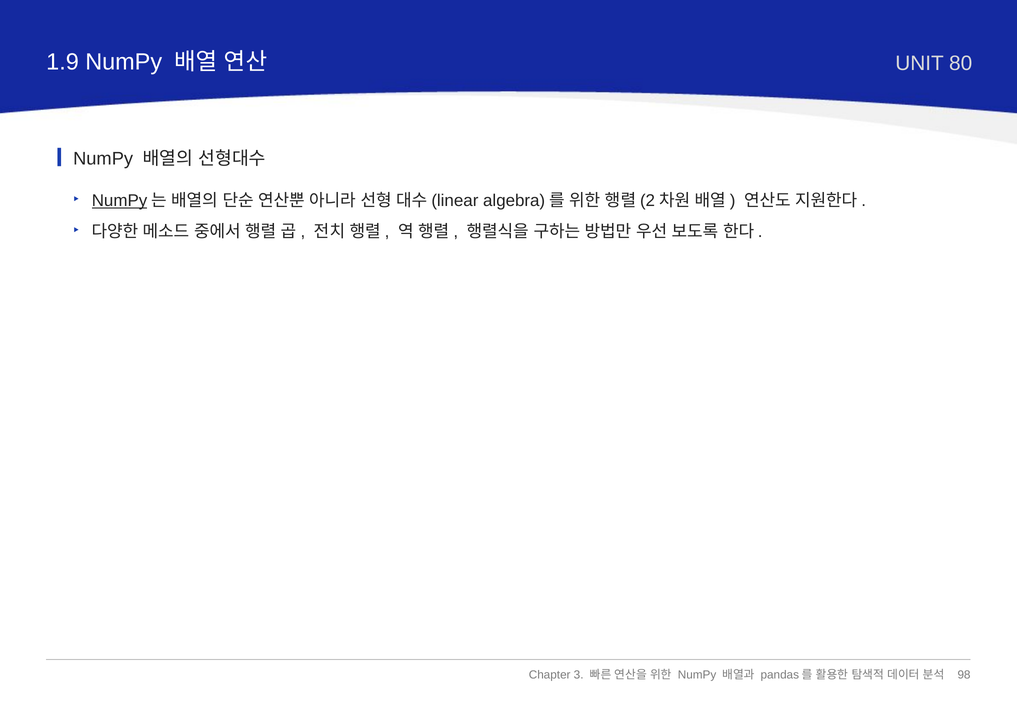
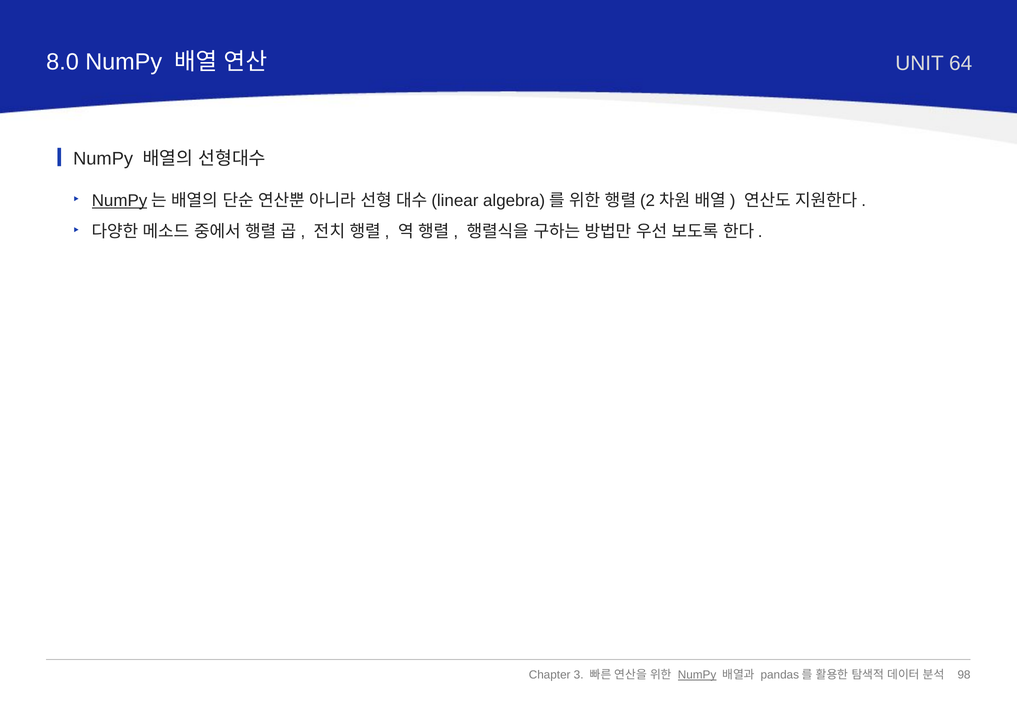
1.9: 1.9 -> 8.0
80: 80 -> 64
NumPy at (697, 675) underline: none -> present
